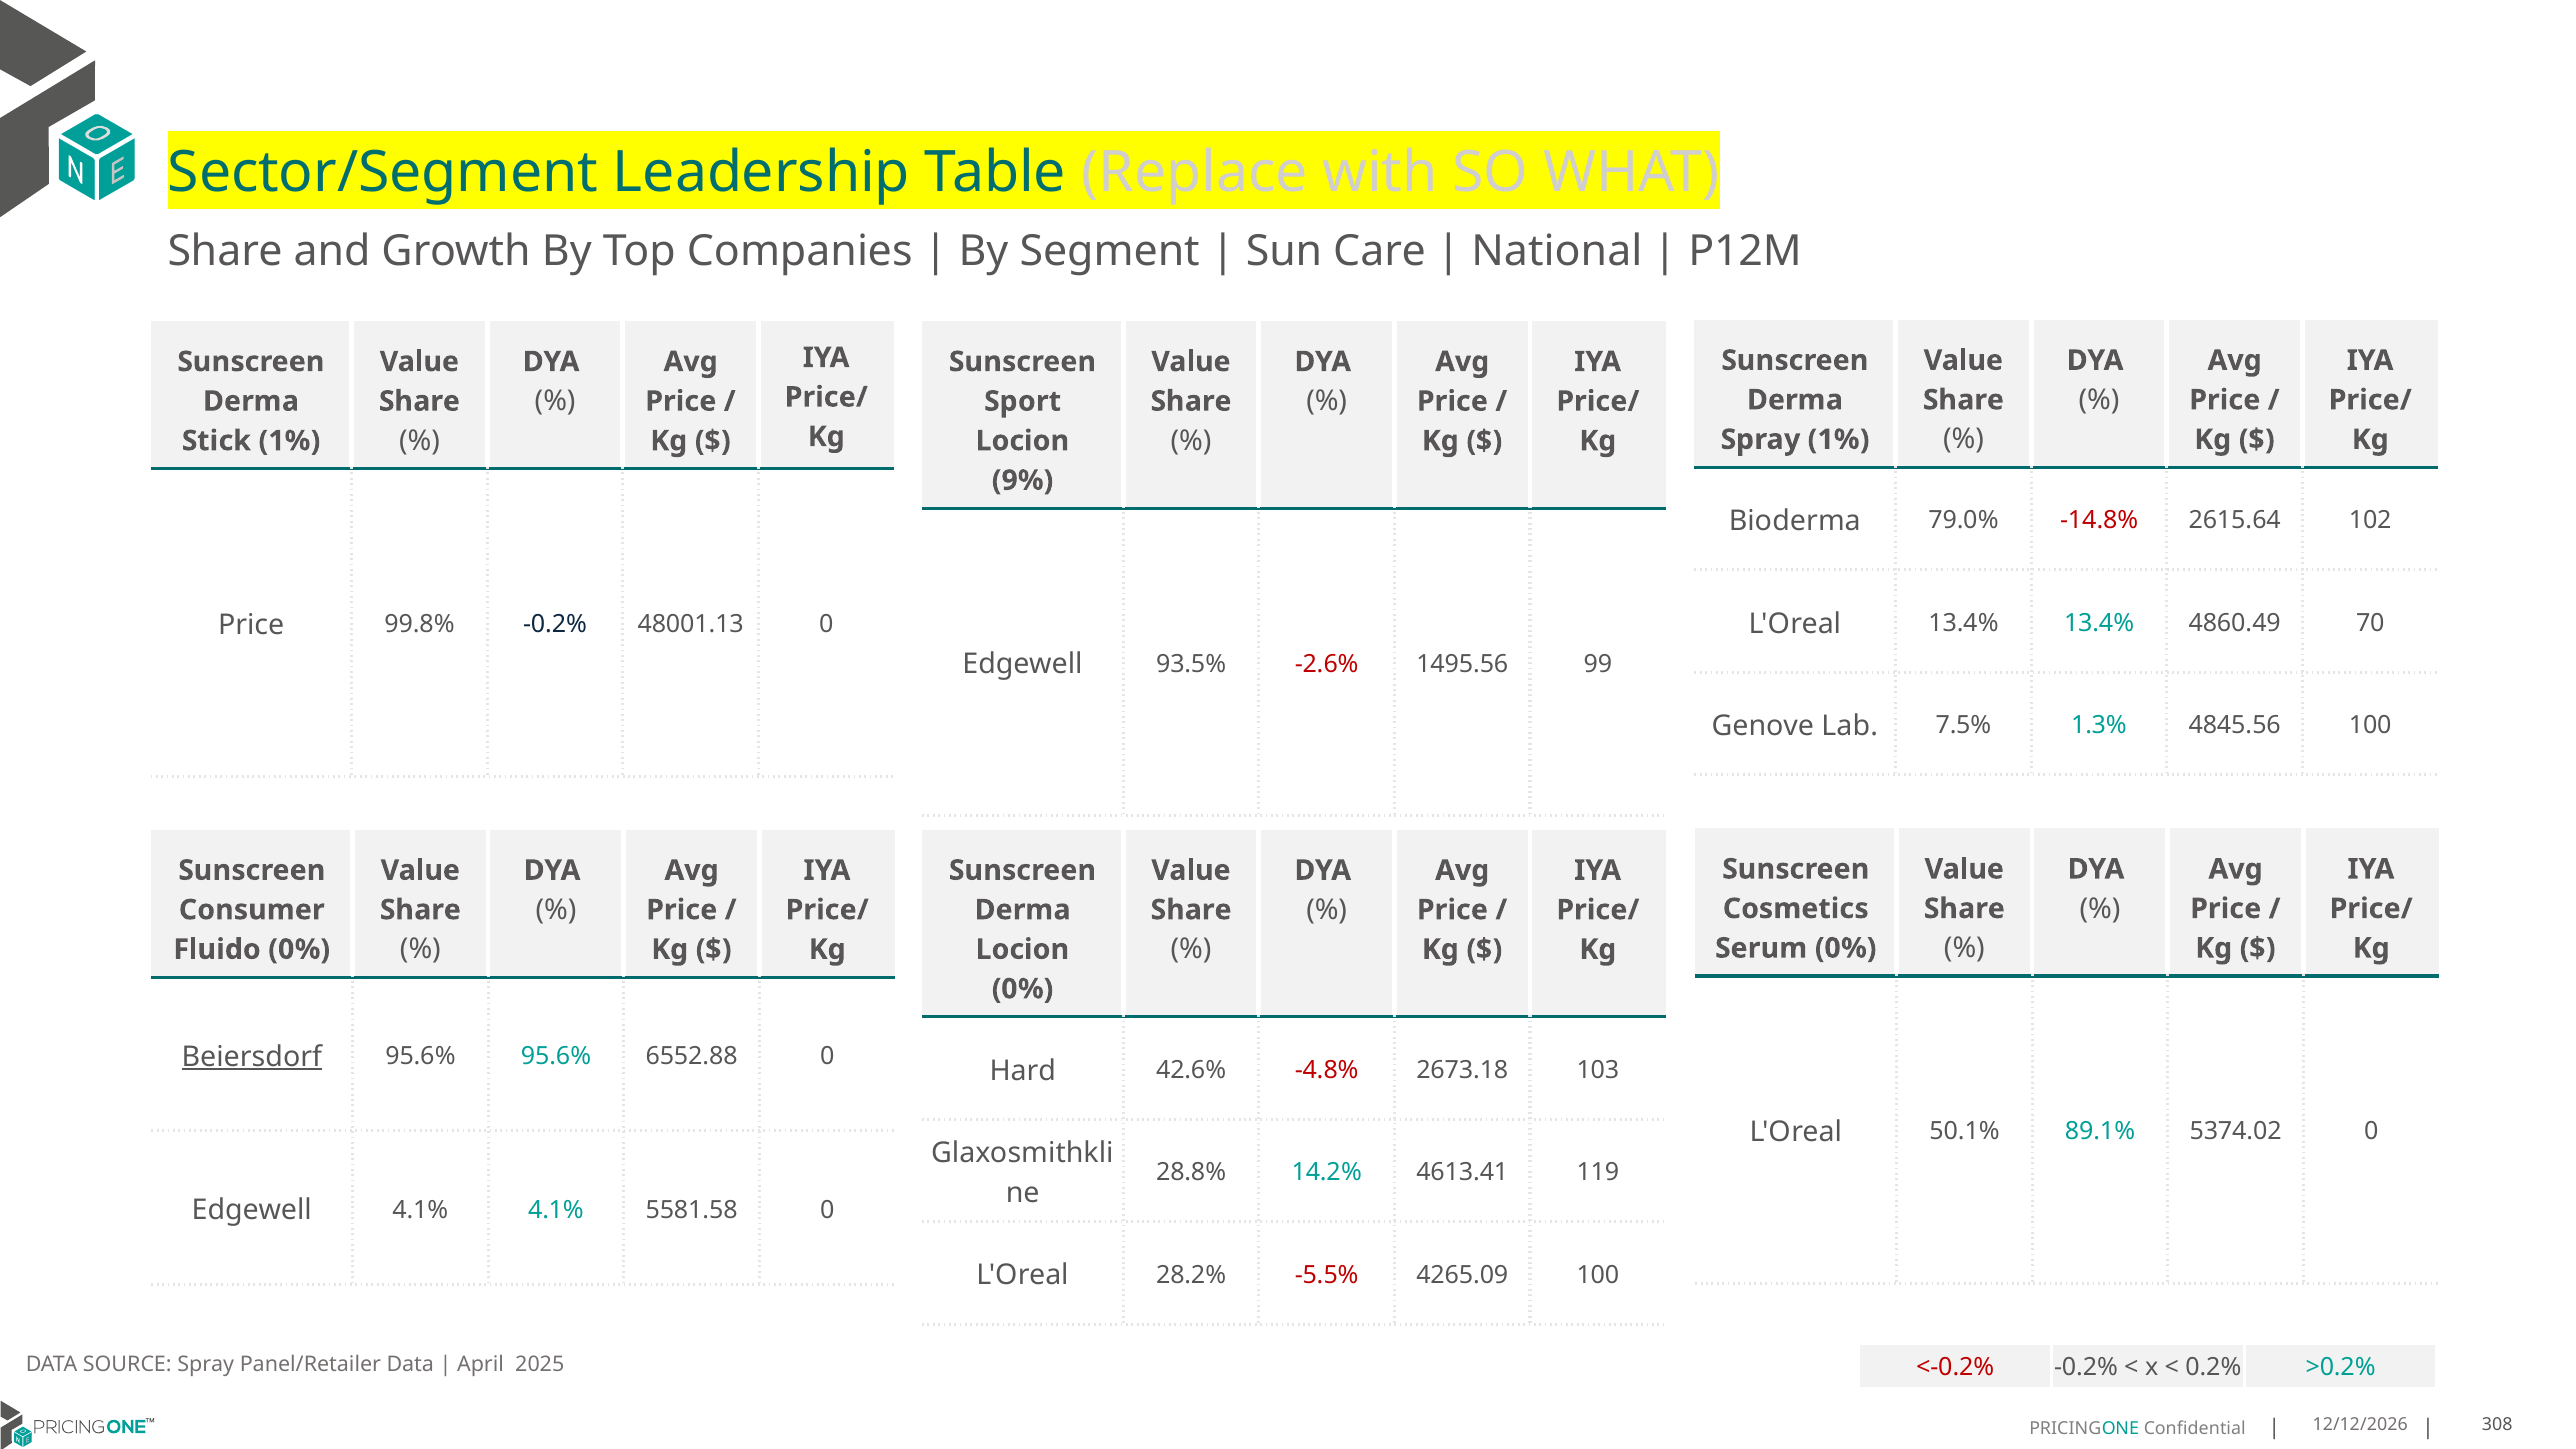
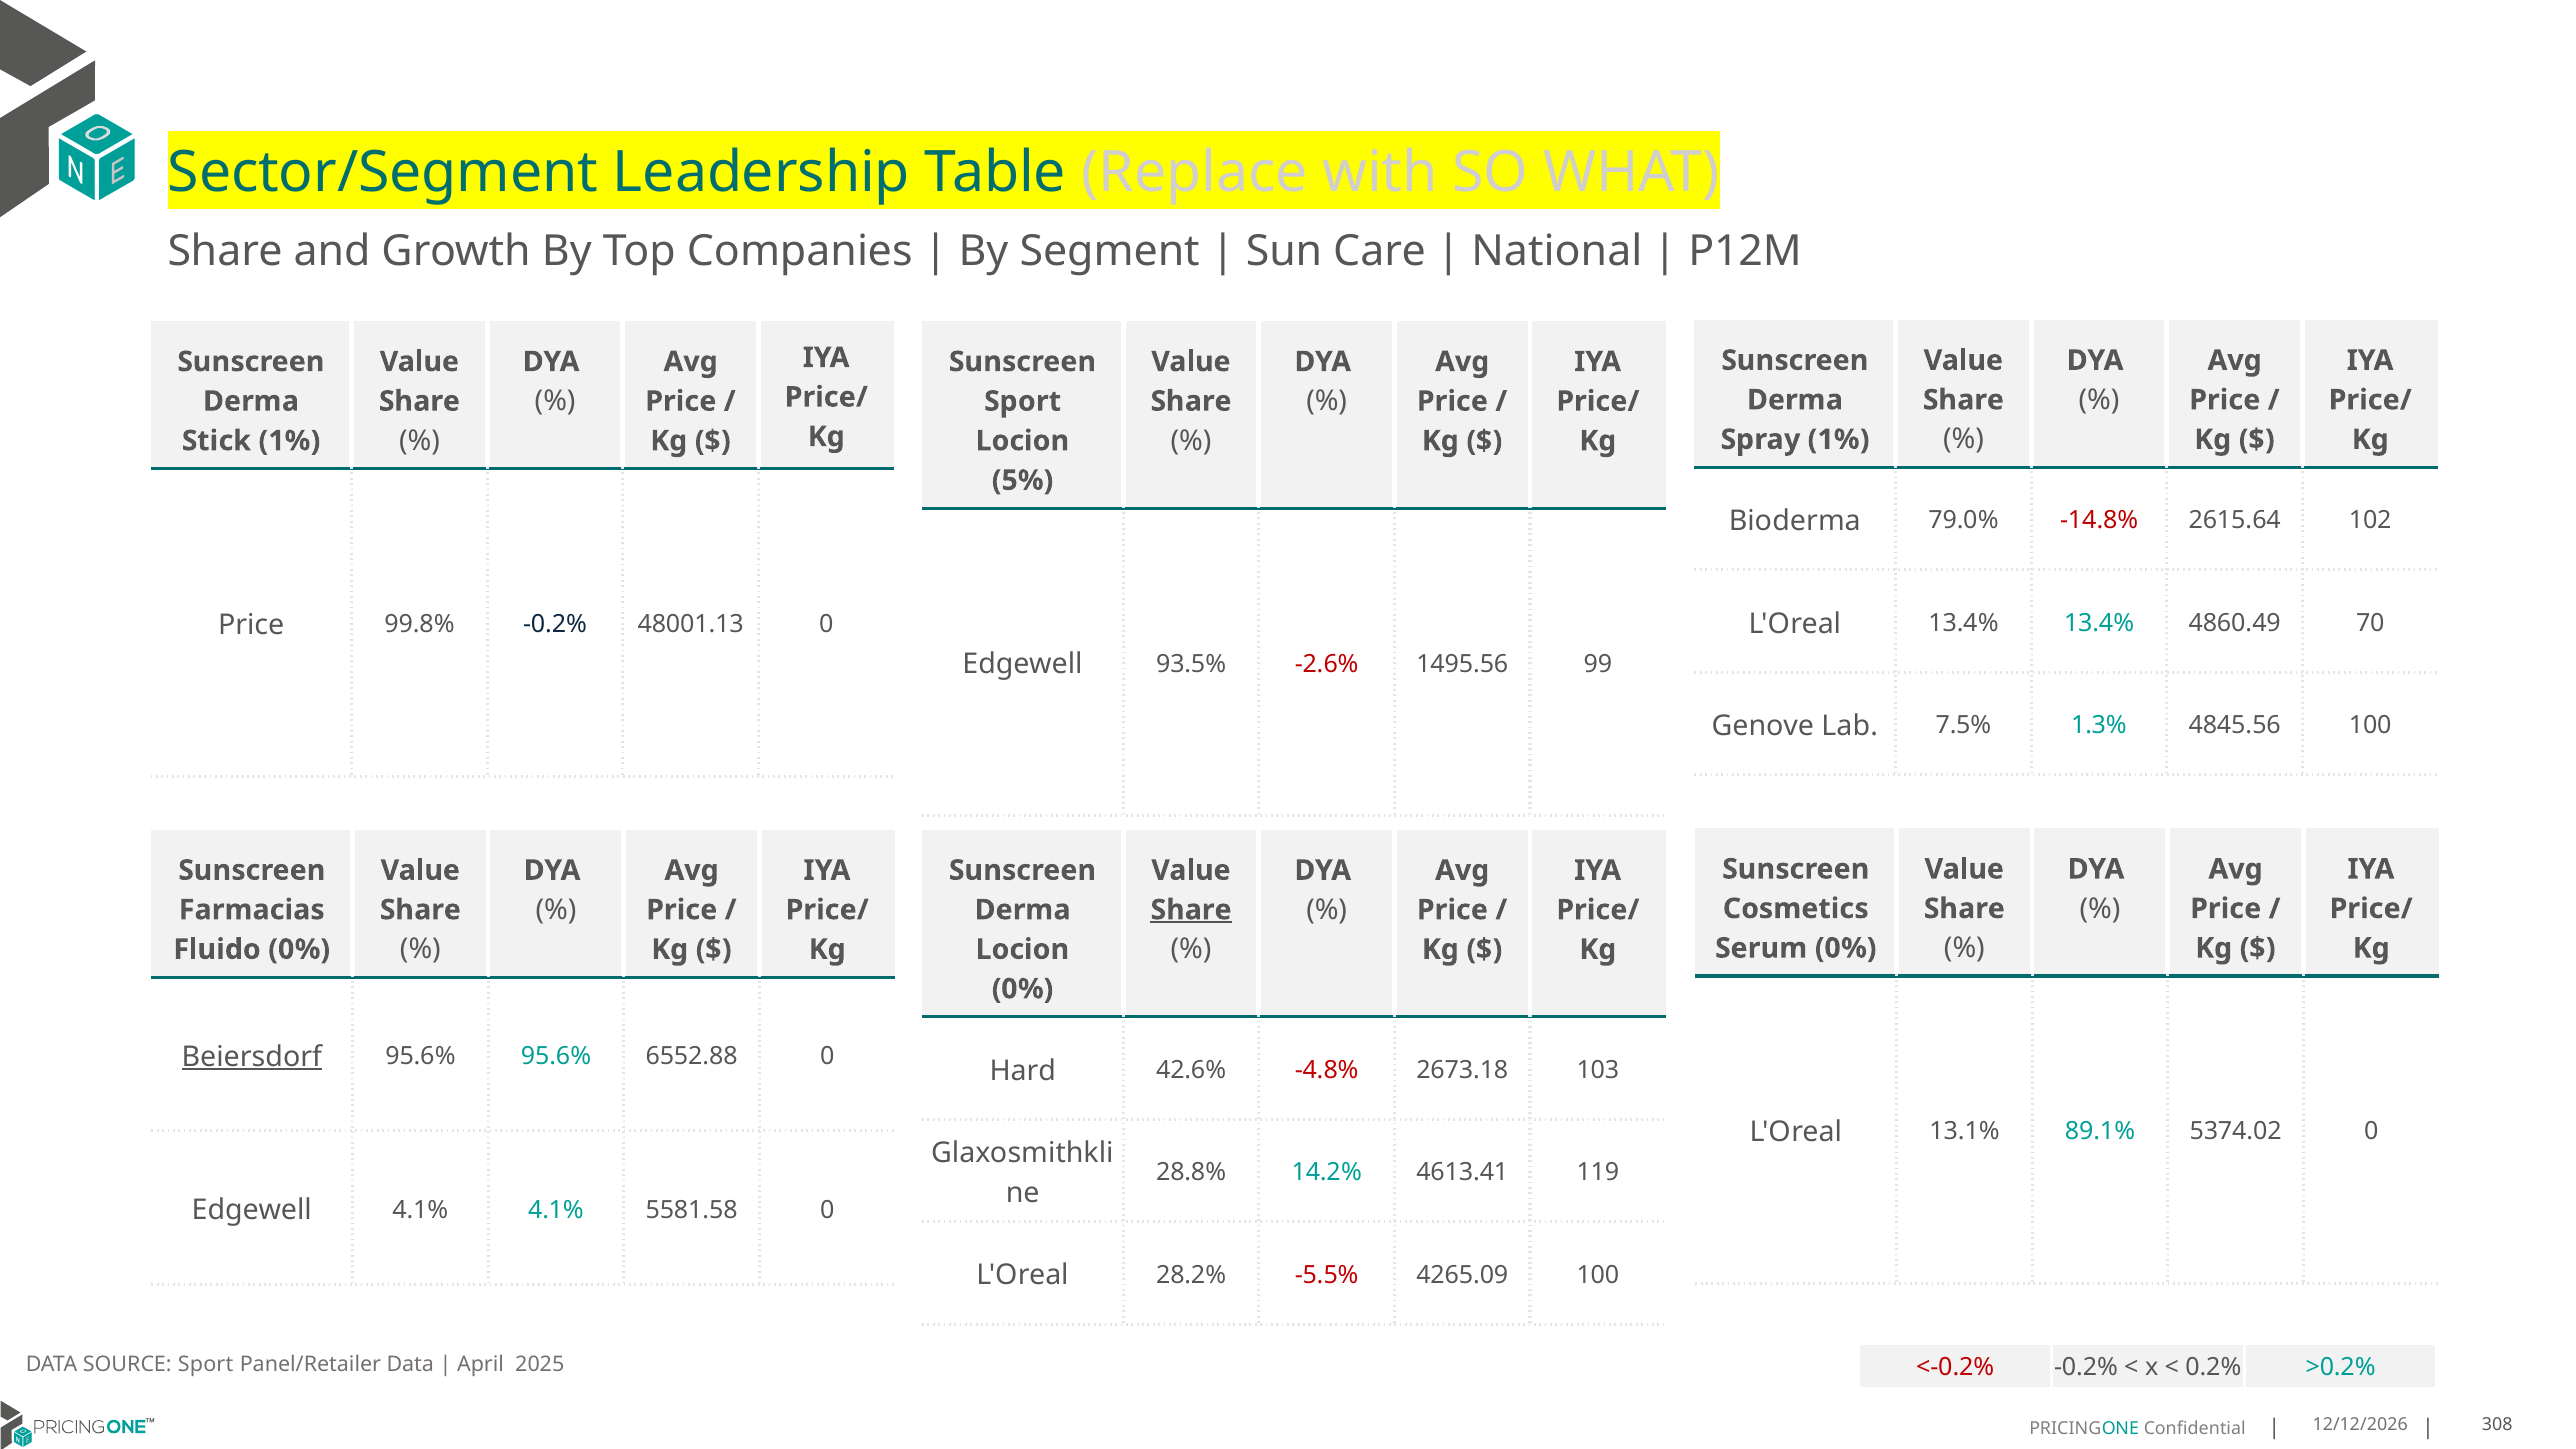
9%: 9% -> 5%
Consumer: Consumer -> Farmacias
Share at (1191, 910) underline: none -> present
50.1%: 50.1% -> 13.1%
SOURCE Spray: Spray -> Sport
